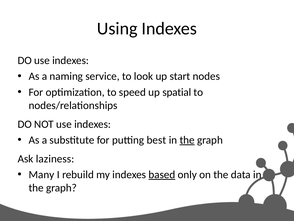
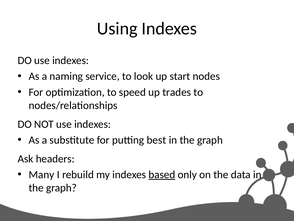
spatial: spatial -> trades
the at (187, 140) underline: present -> none
laziness: laziness -> headers
